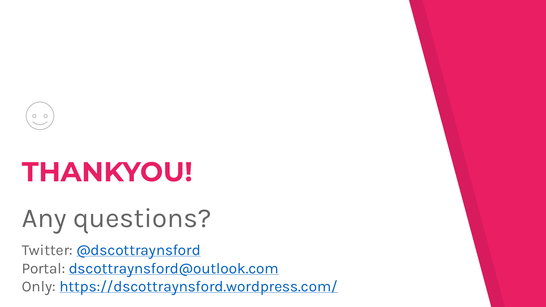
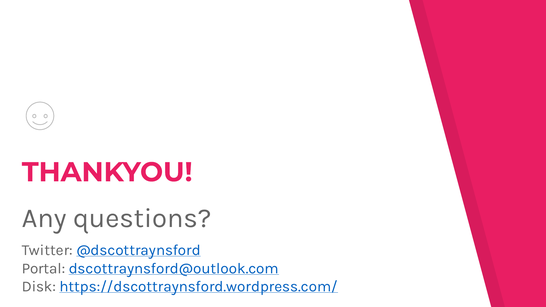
Only: Only -> Disk
